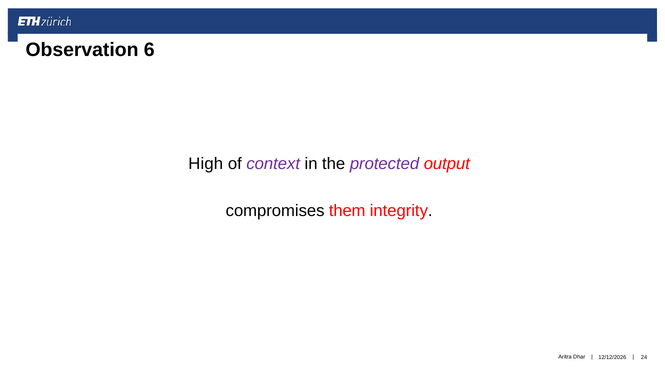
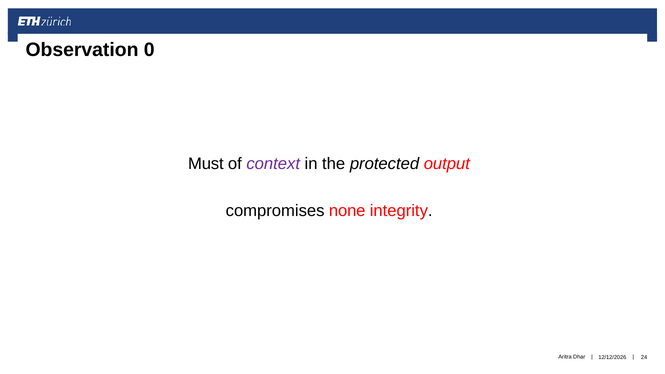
6: 6 -> 0
High: High -> Must
protected colour: purple -> black
them: them -> none
